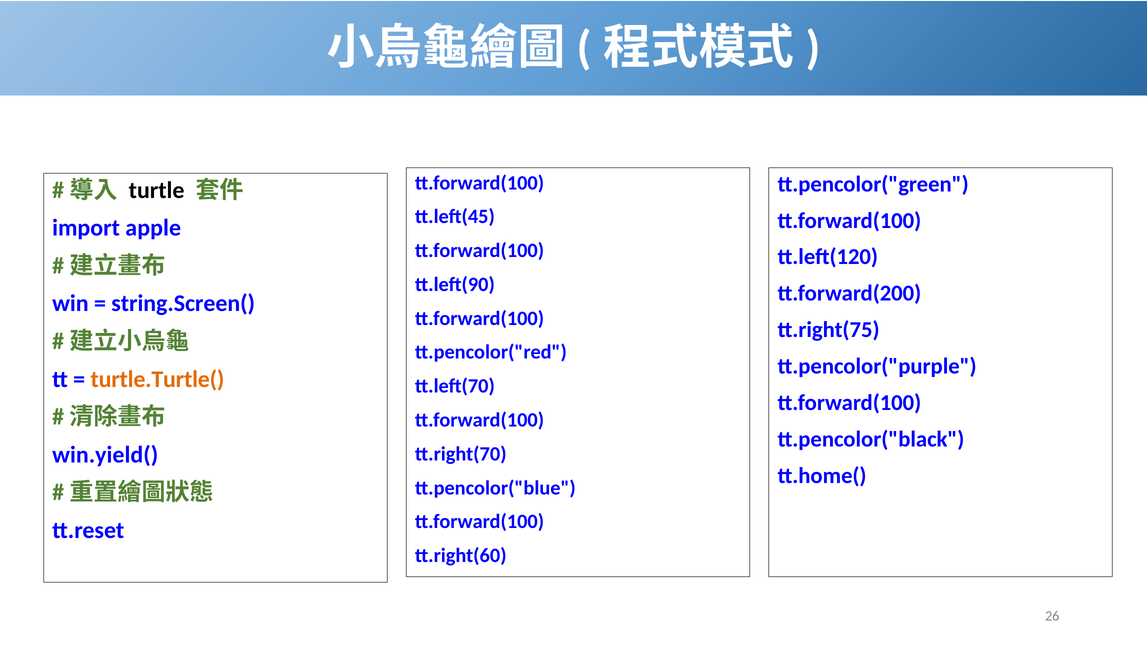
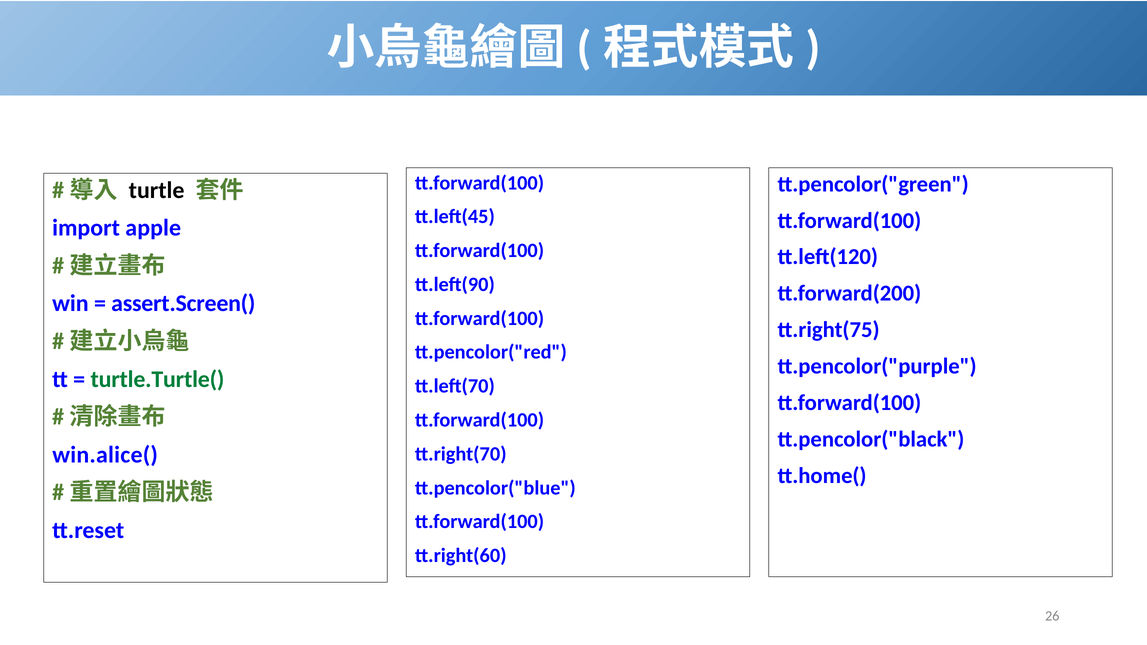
string.Screen(: string.Screen( -> assert.Screen(
turtle.Turtle( colour: orange -> green
win.yield(: win.yield( -> win.alice(
